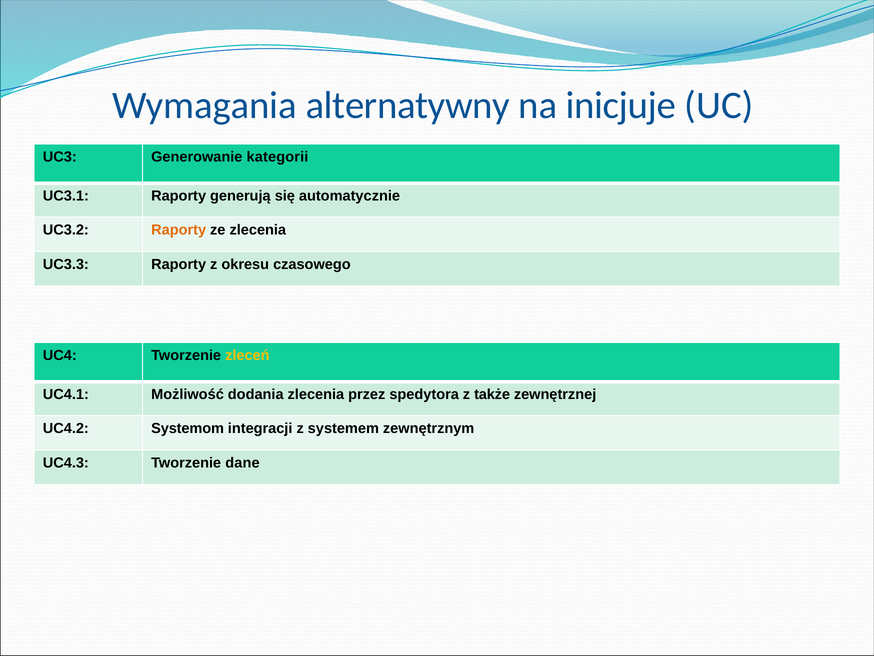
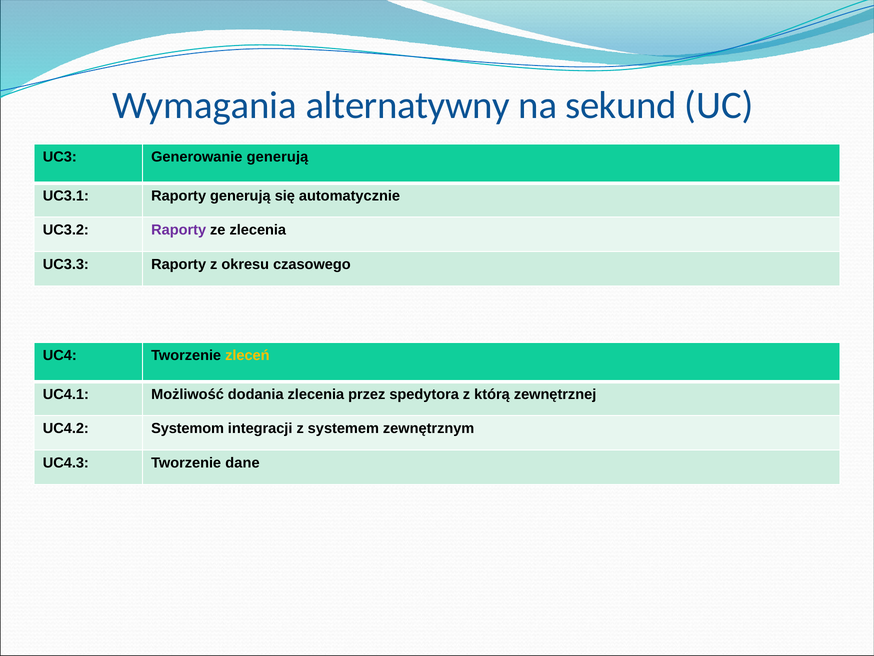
inicjuje: inicjuje -> sekund
Generowanie kategorii: kategorii -> generują
Raporty at (179, 230) colour: orange -> purple
także: także -> którą
